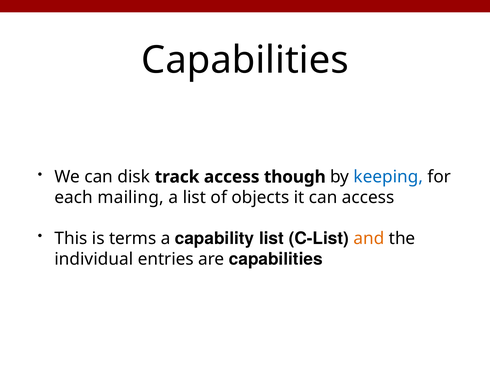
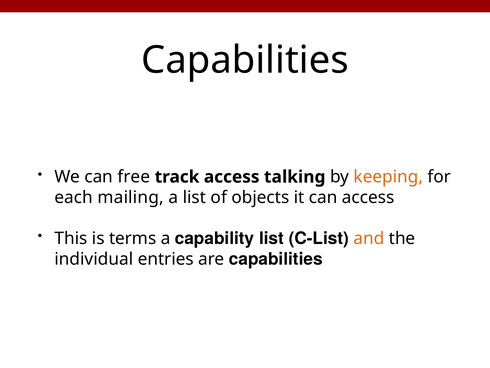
disk: disk -> free
though: though -> talking
keeping colour: blue -> orange
